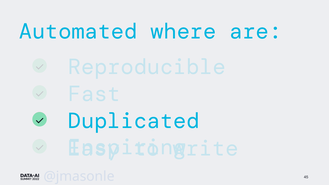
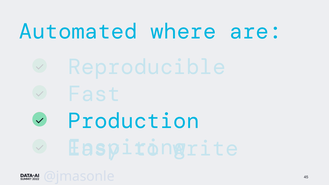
Duplicated: Duplicated -> Production
